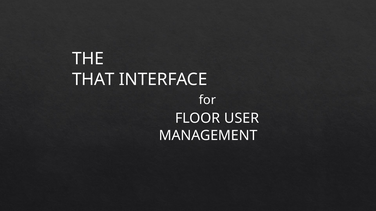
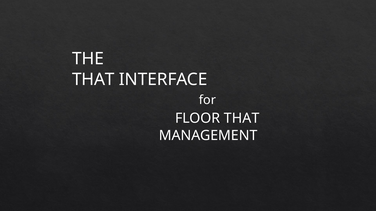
FLOOR USER: USER -> THAT
